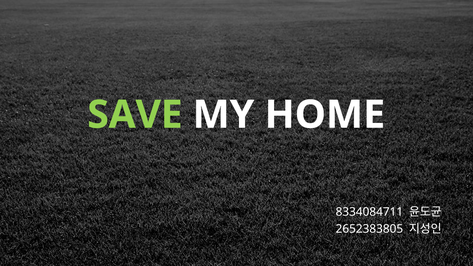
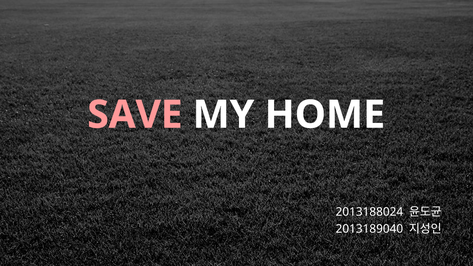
SAVE colour: light green -> pink
8334084711: 8334084711 -> 2013188024
2652383805: 2652383805 -> 2013189040
